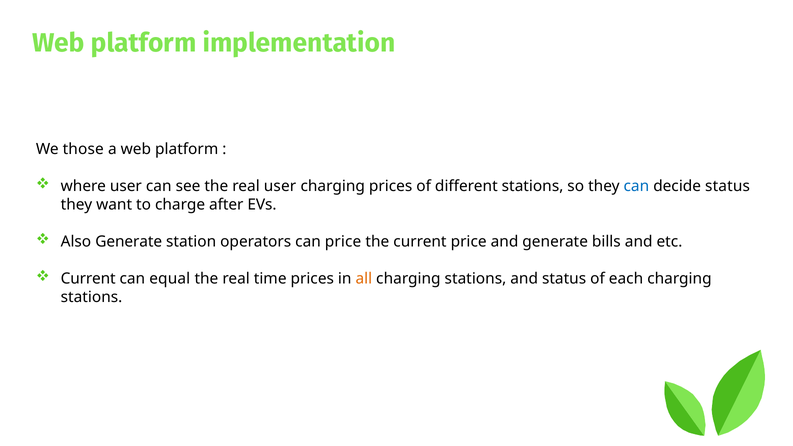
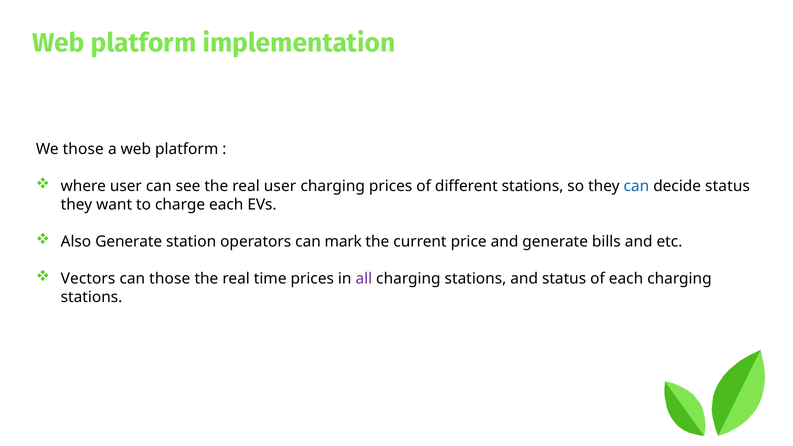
charge after: after -> each
can price: price -> mark
Current at (88, 279): Current -> Vectors
can equal: equal -> those
all colour: orange -> purple
